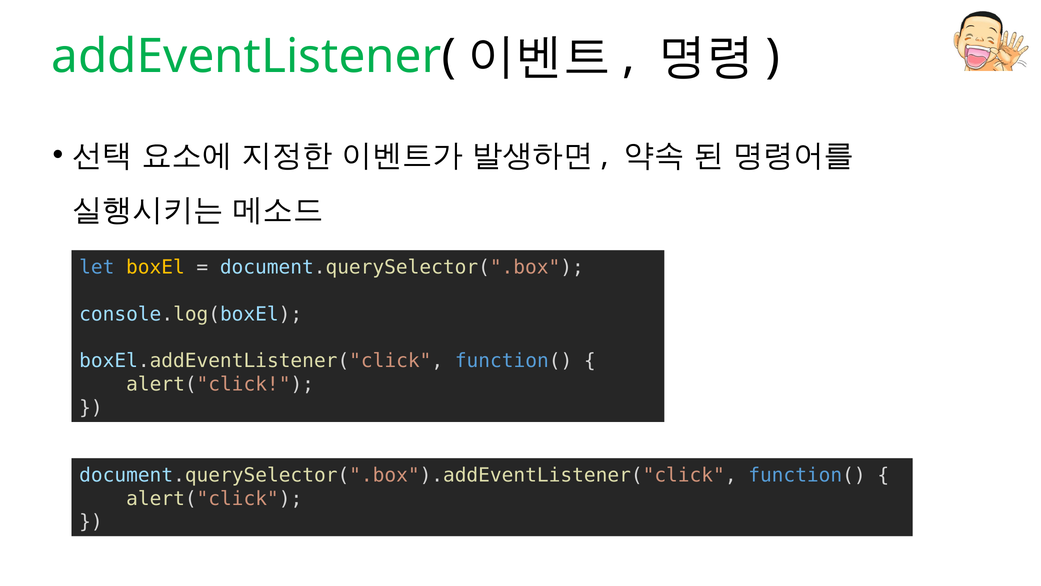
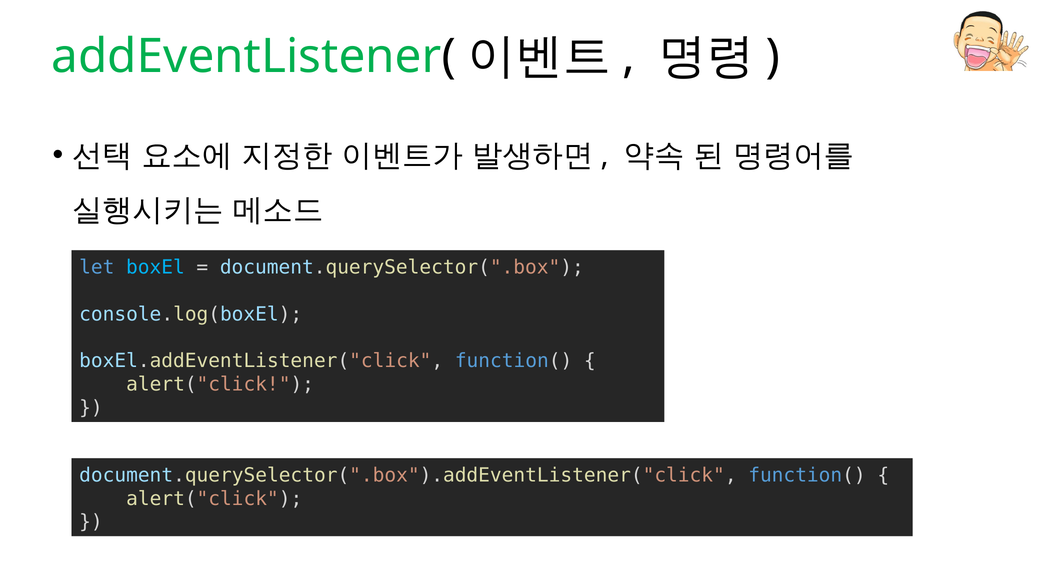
boxEl colour: yellow -> light blue
